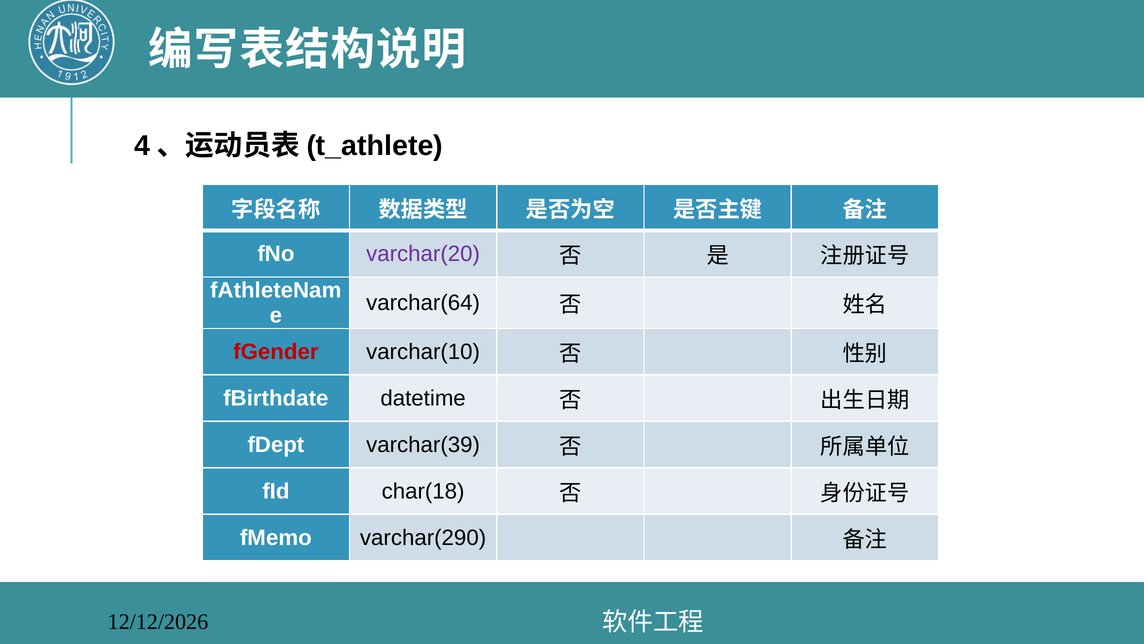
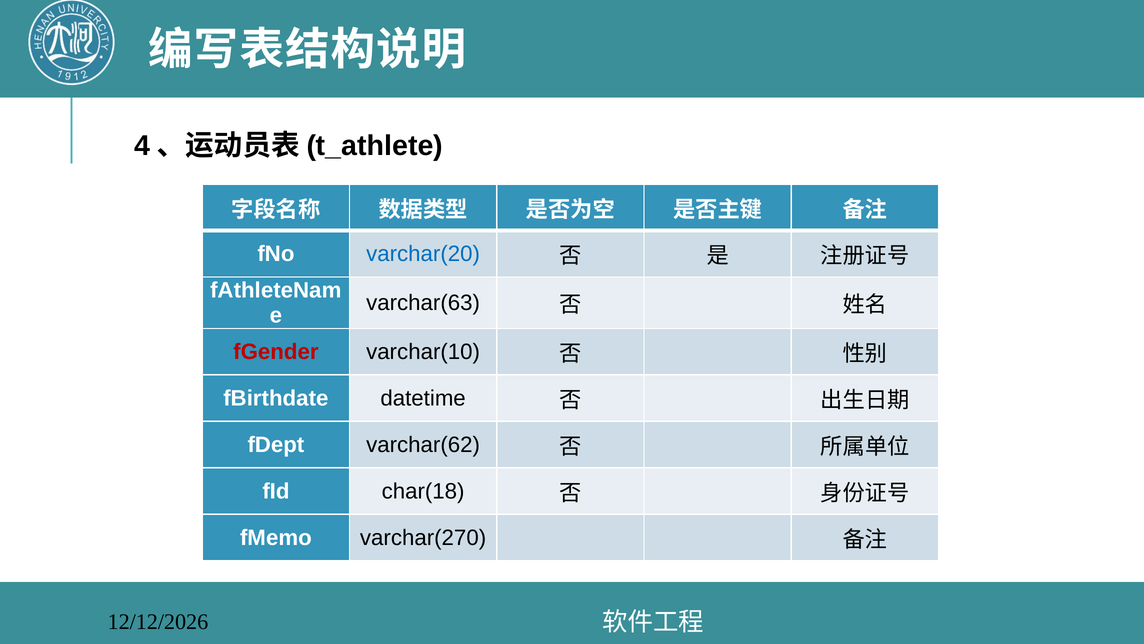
varchar(20 colour: purple -> blue
varchar(64: varchar(64 -> varchar(63
varchar(39: varchar(39 -> varchar(62
varchar(290: varchar(290 -> varchar(270
